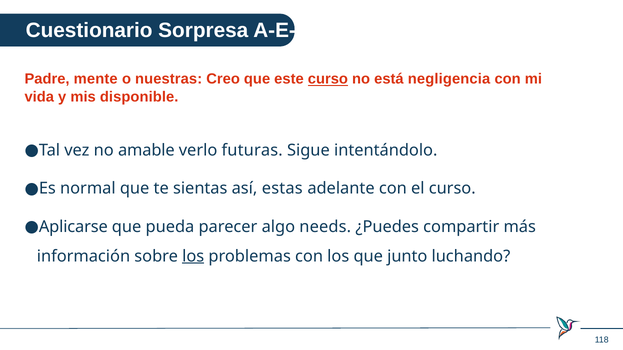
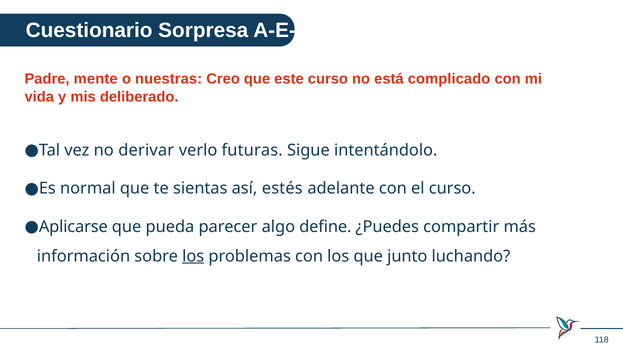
curso at (328, 79) underline: present -> none
negligencia: negligencia -> complicado
disponible: disponible -> deliberado
amable: amable -> derivar
estas: estas -> estés
needs: needs -> define
